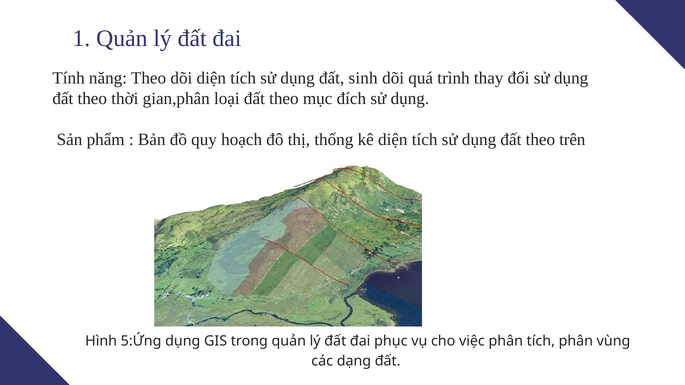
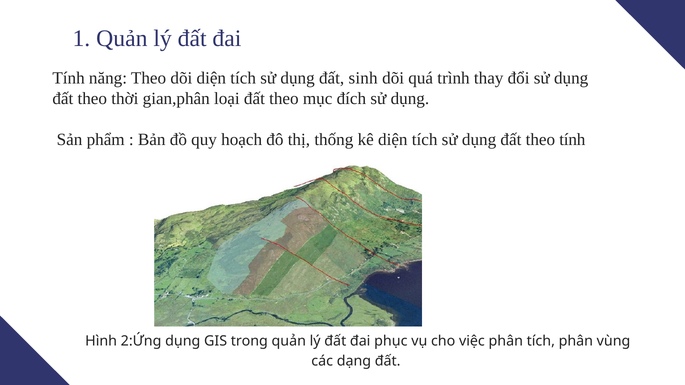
theo trên: trên -> tính
5:Ứng: 5:Ứng -> 2:Ứng
